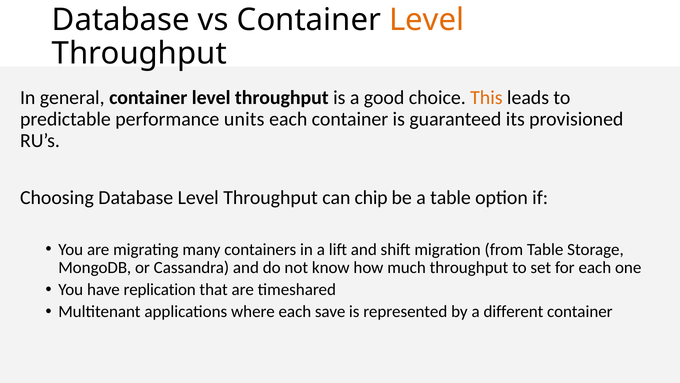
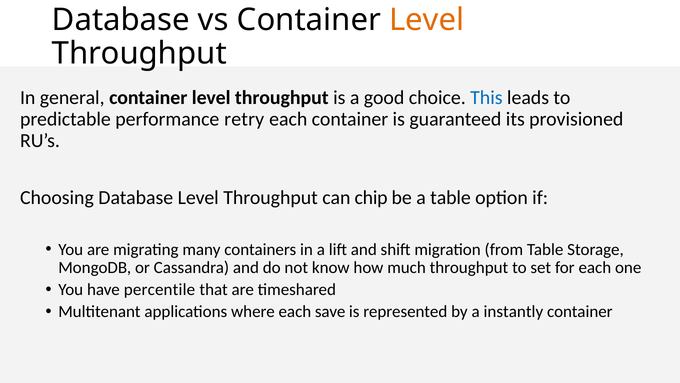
This colour: orange -> blue
units: units -> retry
replication: replication -> percentile
different: different -> instantly
